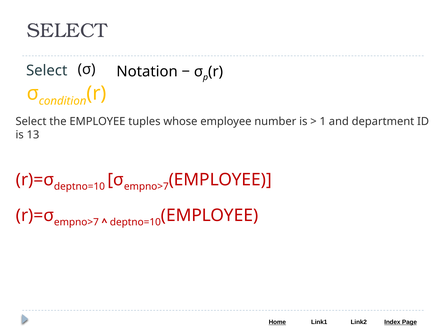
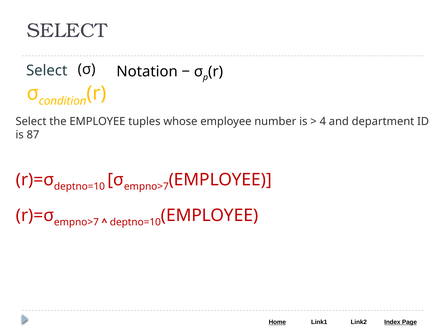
1: 1 -> 4
13: 13 -> 87
